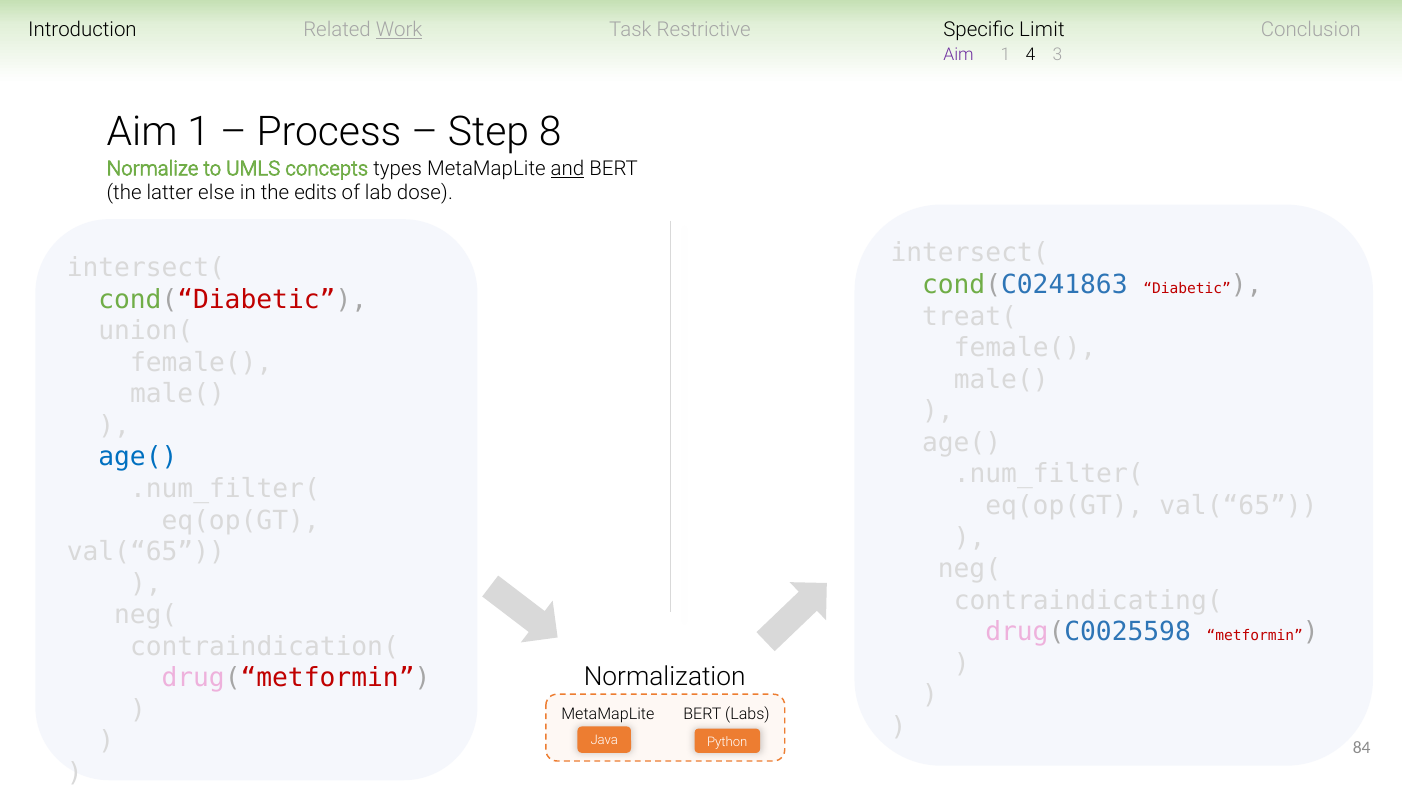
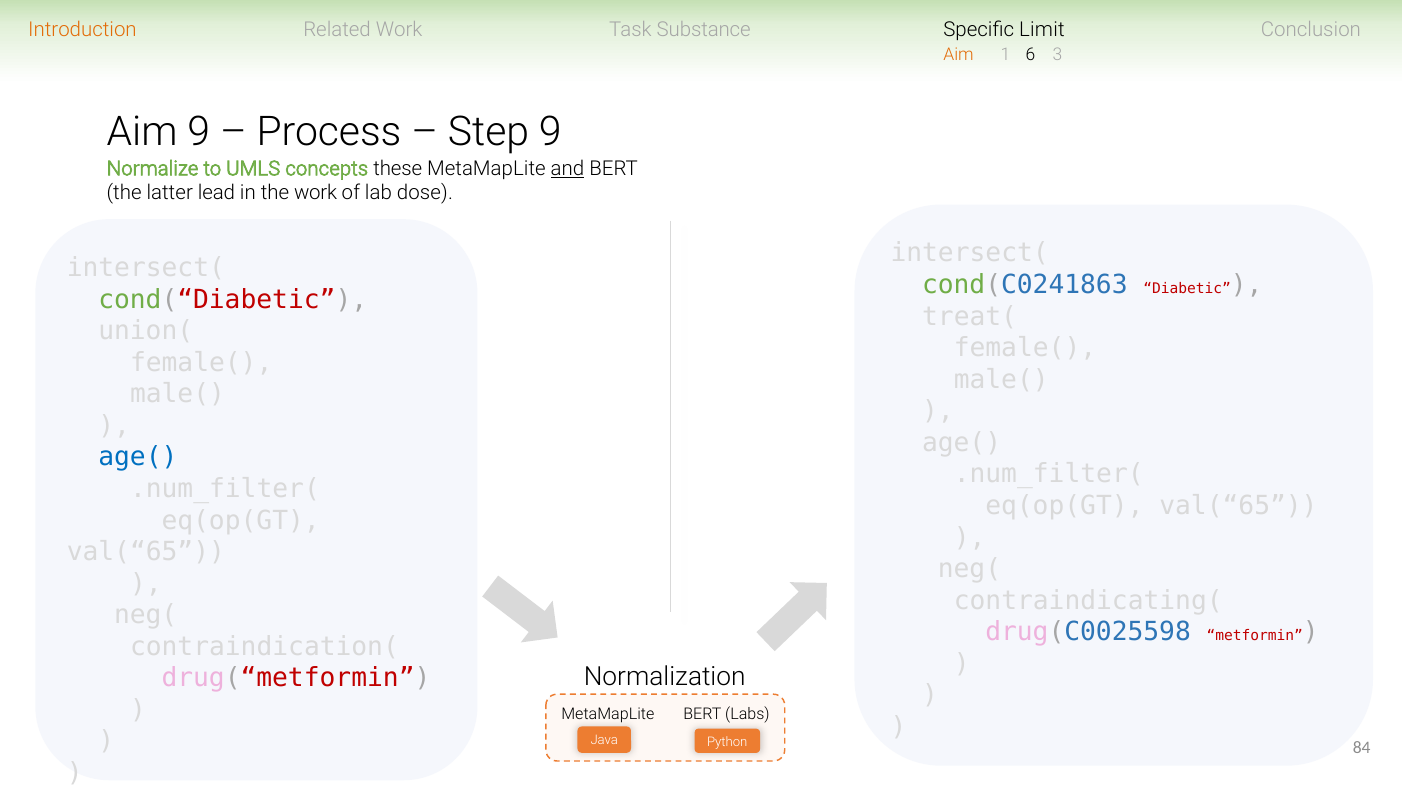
Introduction colour: black -> orange
Work at (399, 30) underline: present -> none
Restrictive: Restrictive -> Substance
Aim at (959, 54) colour: purple -> orange
4: 4 -> 6
1 at (199, 132): 1 -> 9
Step 8: 8 -> 9
types: types -> these
else: else -> lead
the edits: edits -> work
